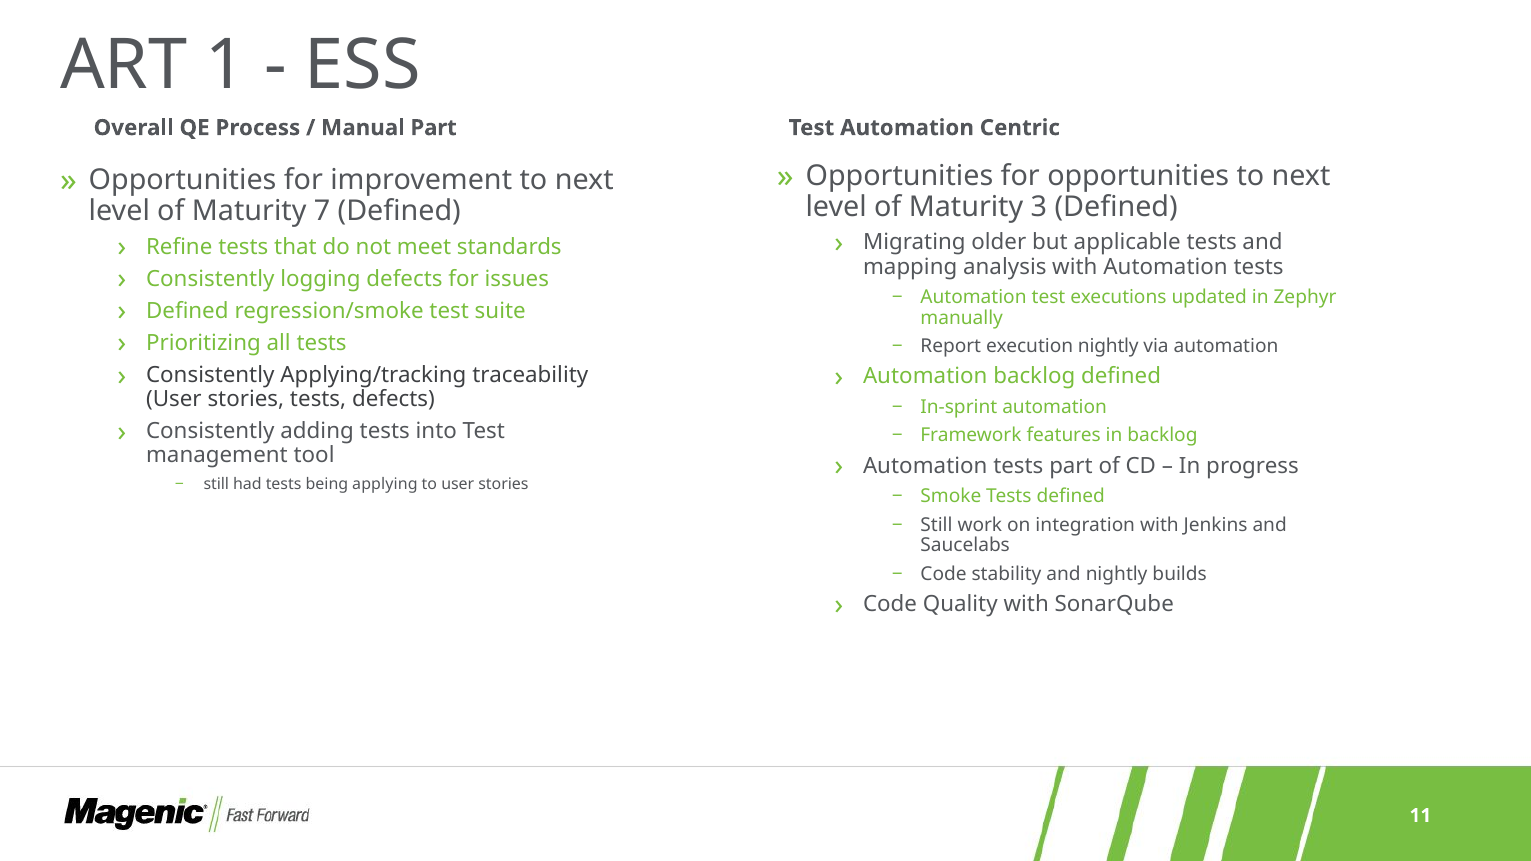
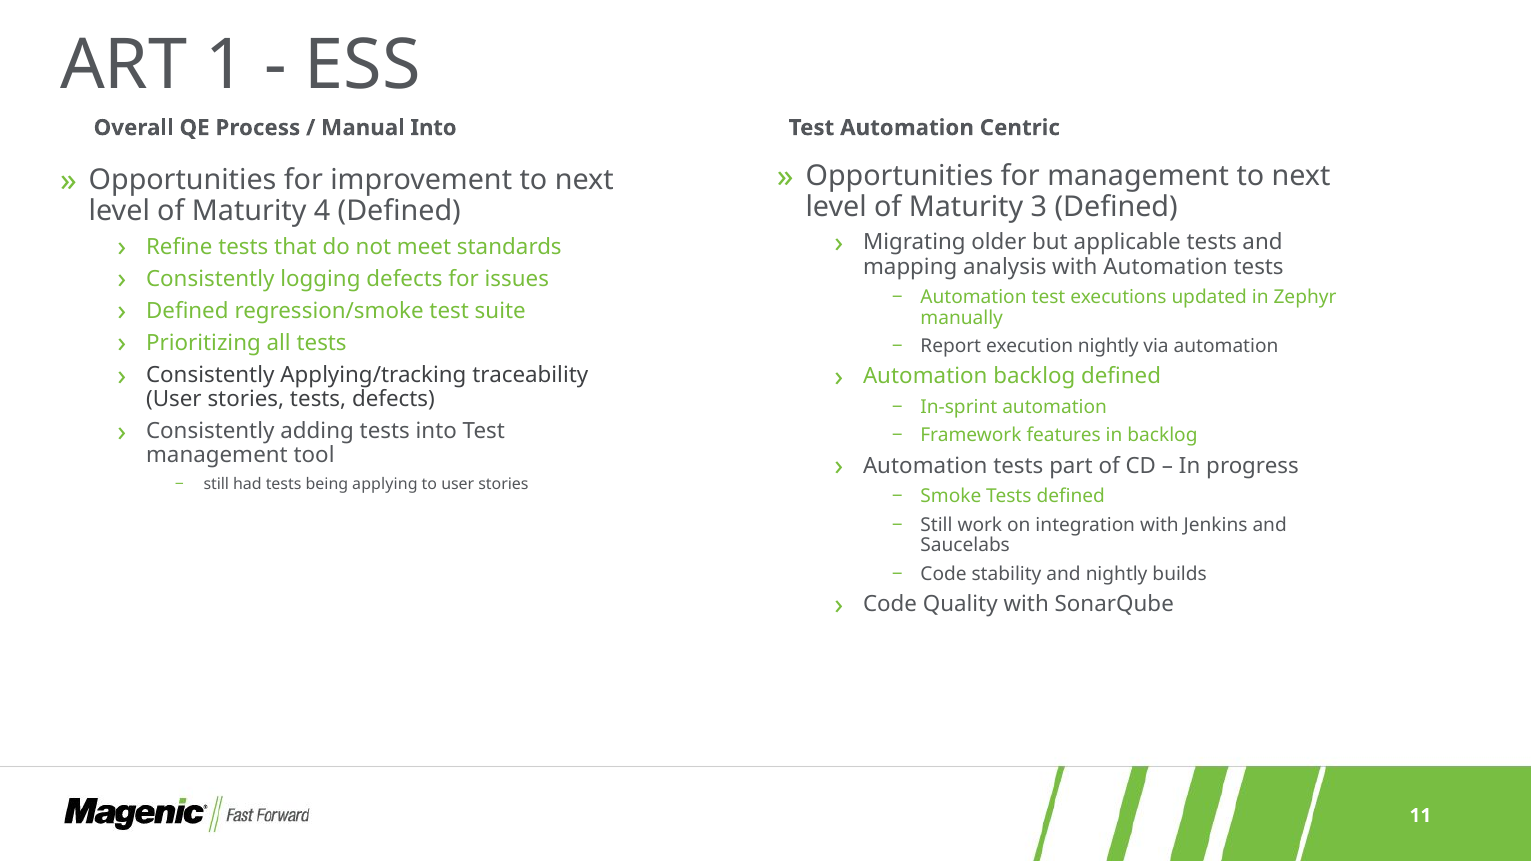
Manual Part: Part -> Into
for opportunities: opportunities -> management
7: 7 -> 4
